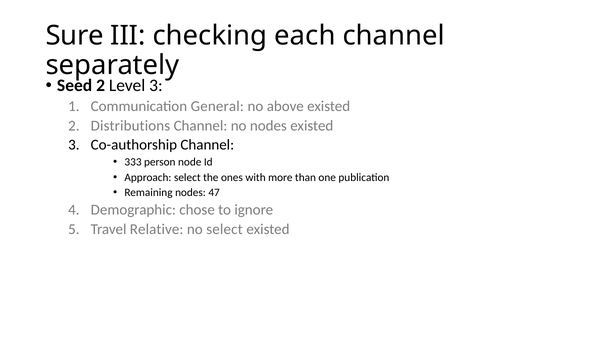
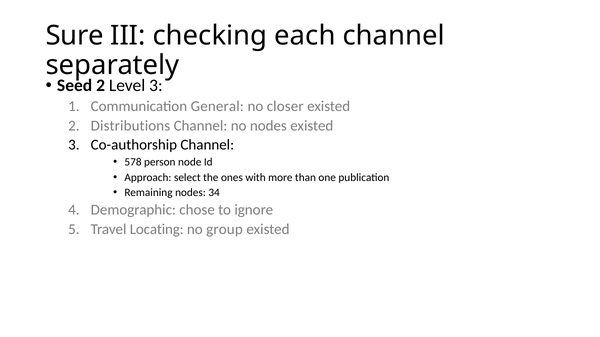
above: above -> closer
333: 333 -> 578
47: 47 -> 34
Relative: Relative -> Locating
no select: select -> group
